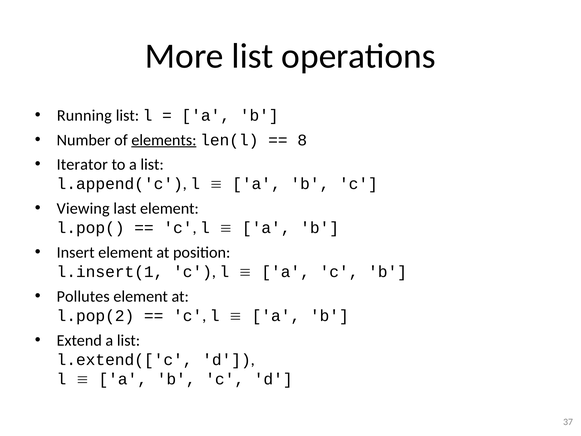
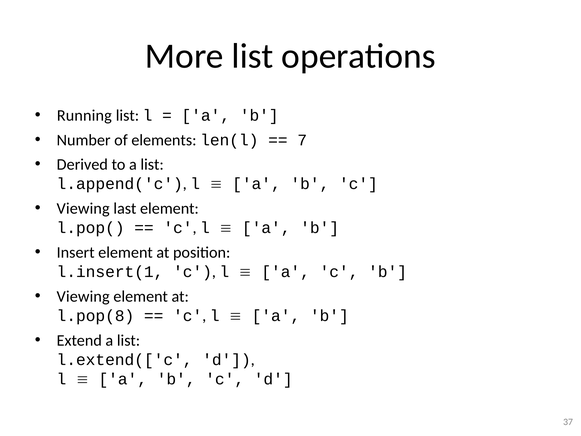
elements underline: present -> none
8: 8 -> 7
Iterator: Iterator -> Derived
Pollutes at (83, 296): Pollutes -> Viewing
l.pop(2: l.pop(2 -> l.pop(8
